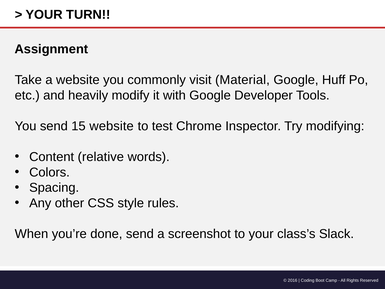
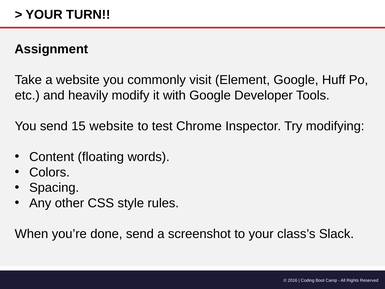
Material: Material -> Element
relative: relative -> floating
